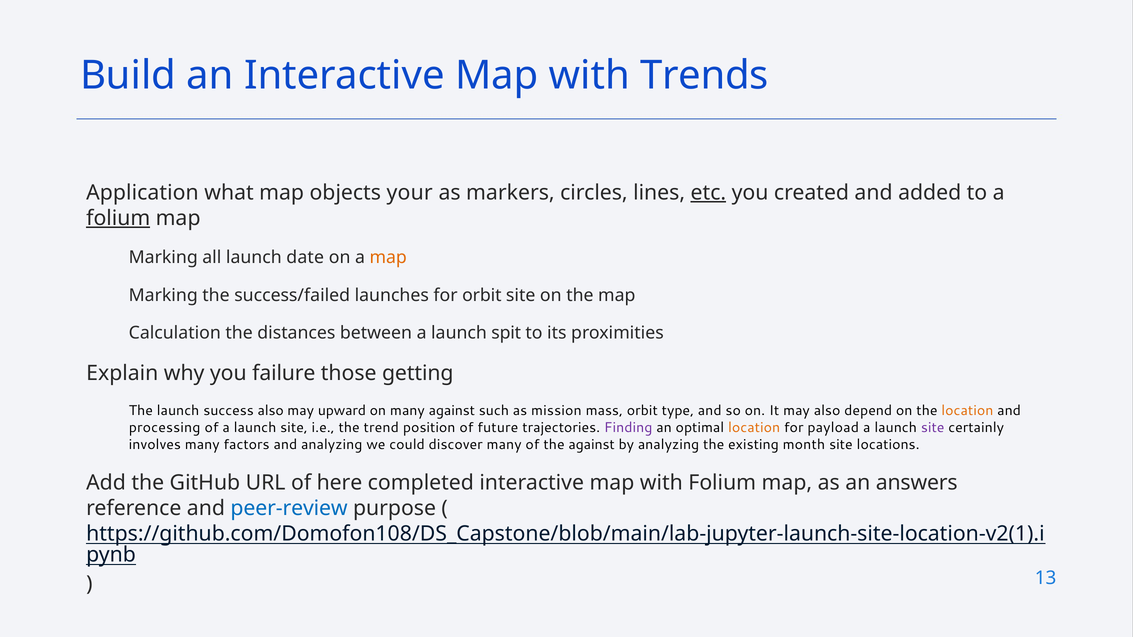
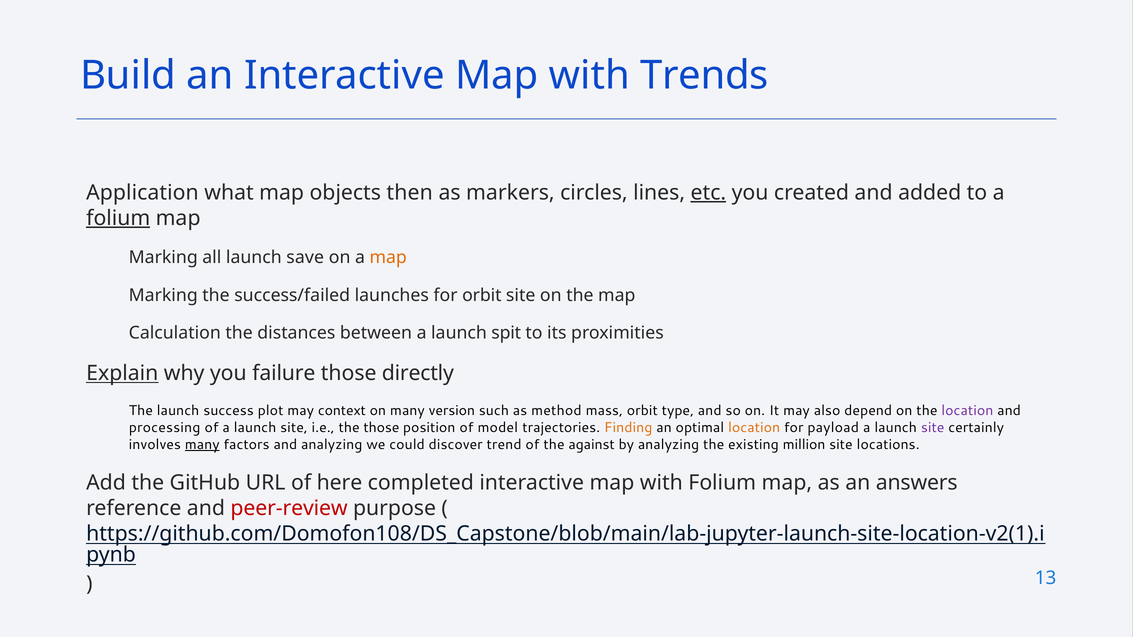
your: your -> then
date: date -> save
Explain underline: none -> present
getting: getting -> directly
success also: also -> plot
upward: upward -> context
many against: against -> version
mission: mission -> method
location at (967, 411) colour: orange -> purple
the trend: trend -> those
future: future -> model
Finding colour: purple -> orange
many at (202, 445) underline: none -> present
discover many: many -> trend
month: month -> million
peer-review colour: blue -> red
